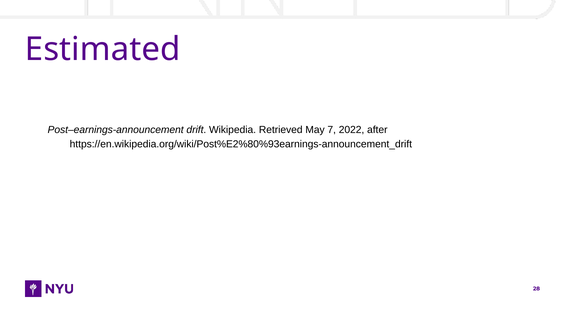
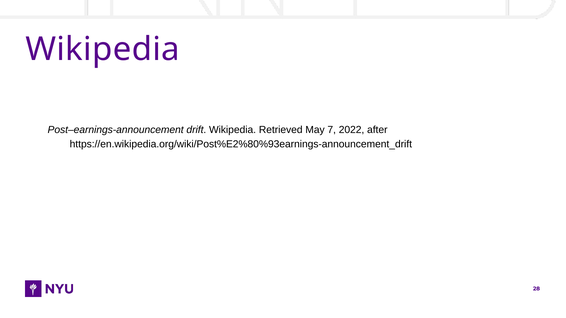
Estimated at (103, 49): Estimated -> Wikipedia
